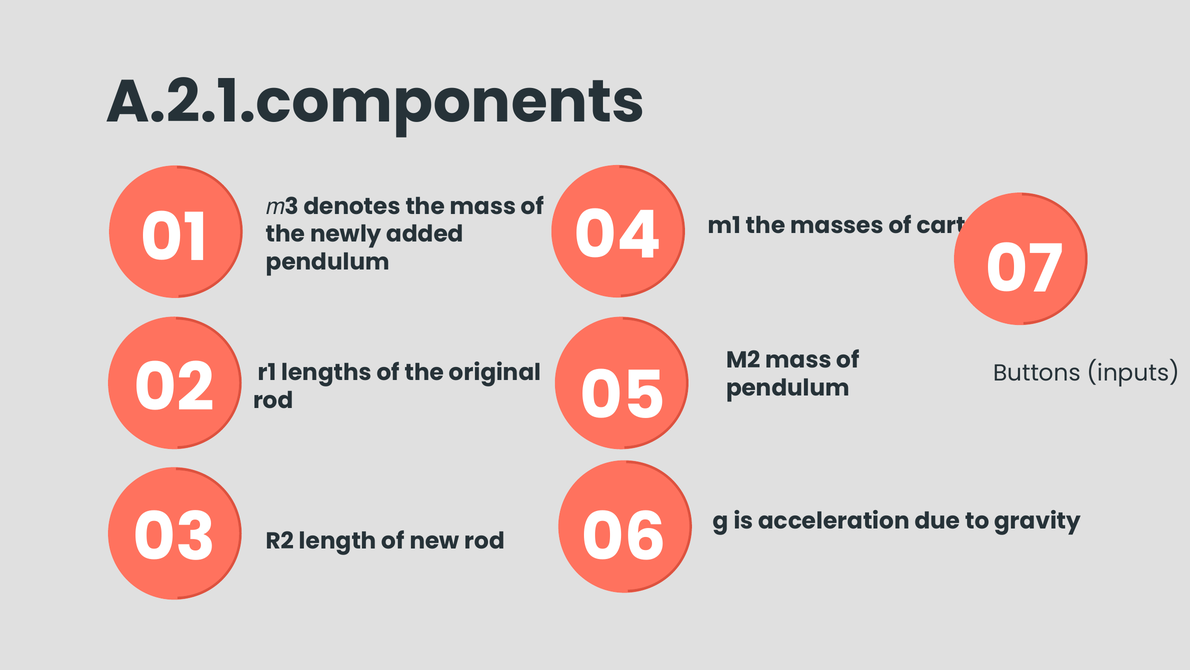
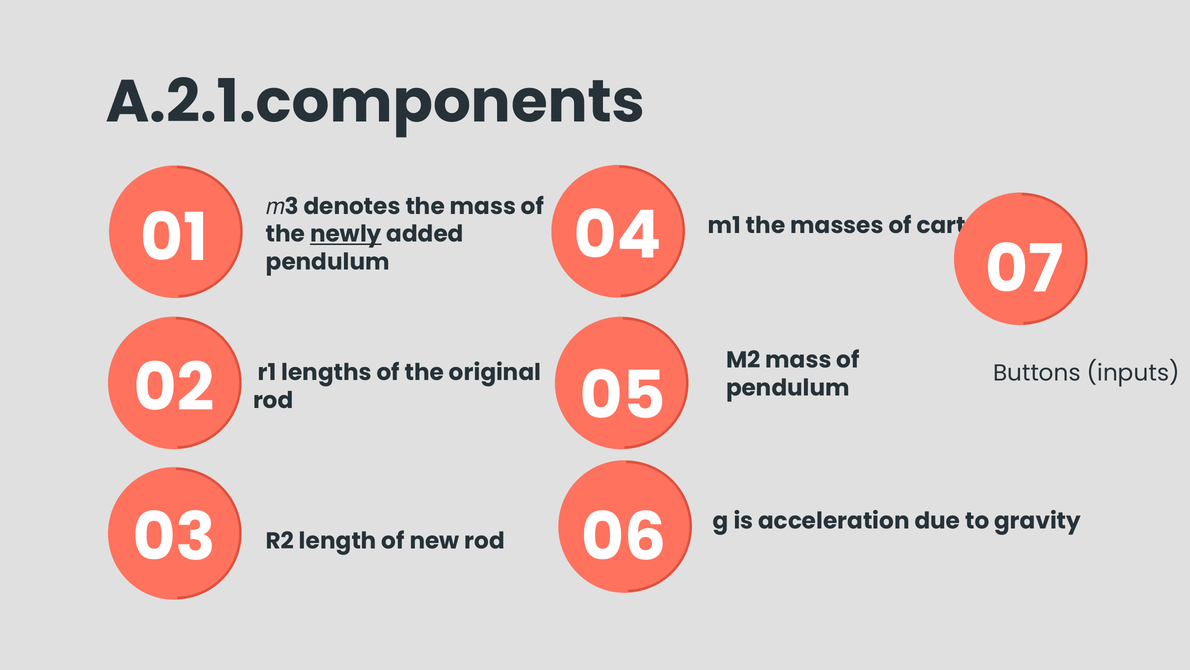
newly underline: none -> present
